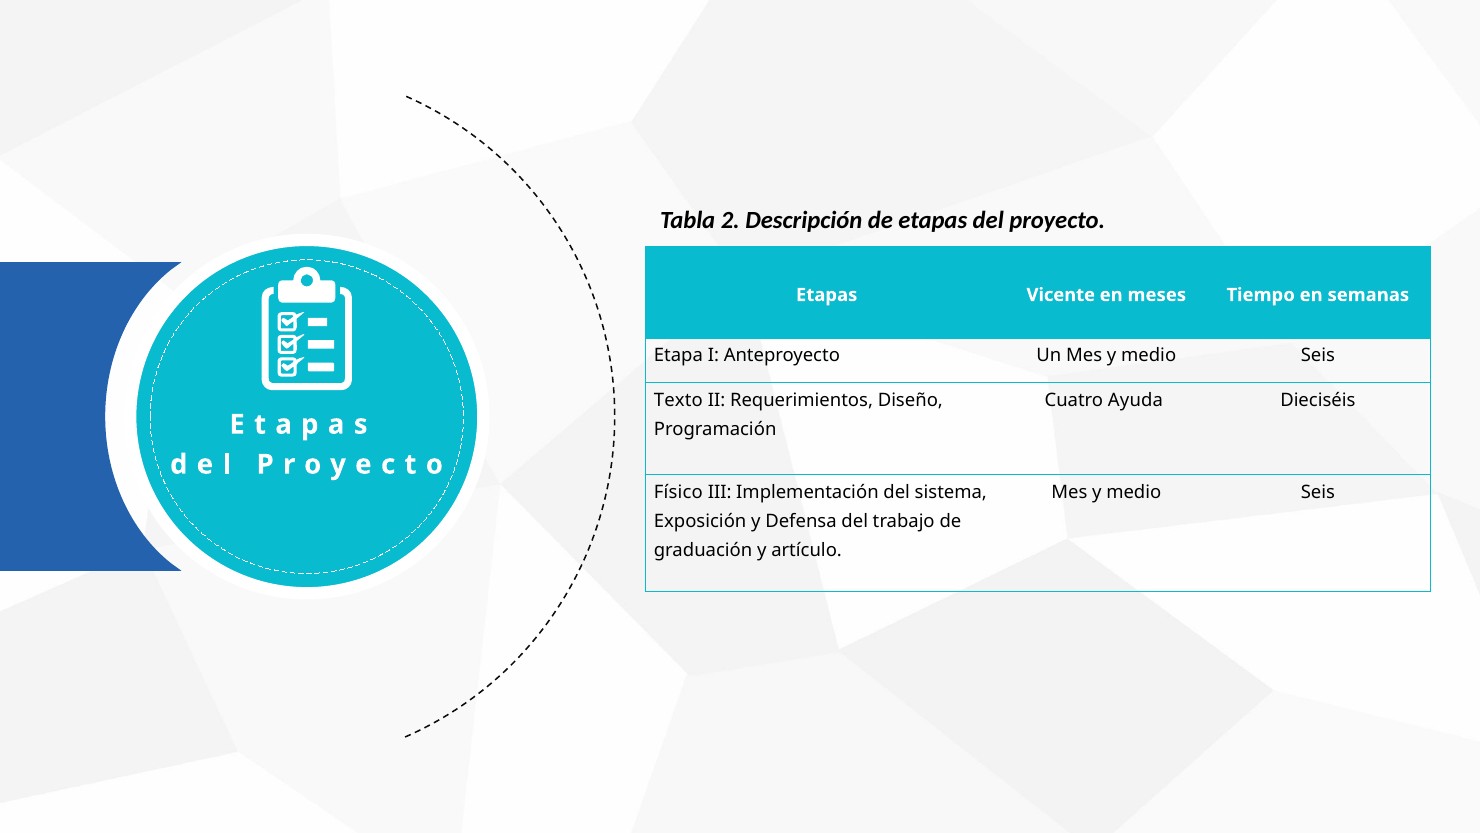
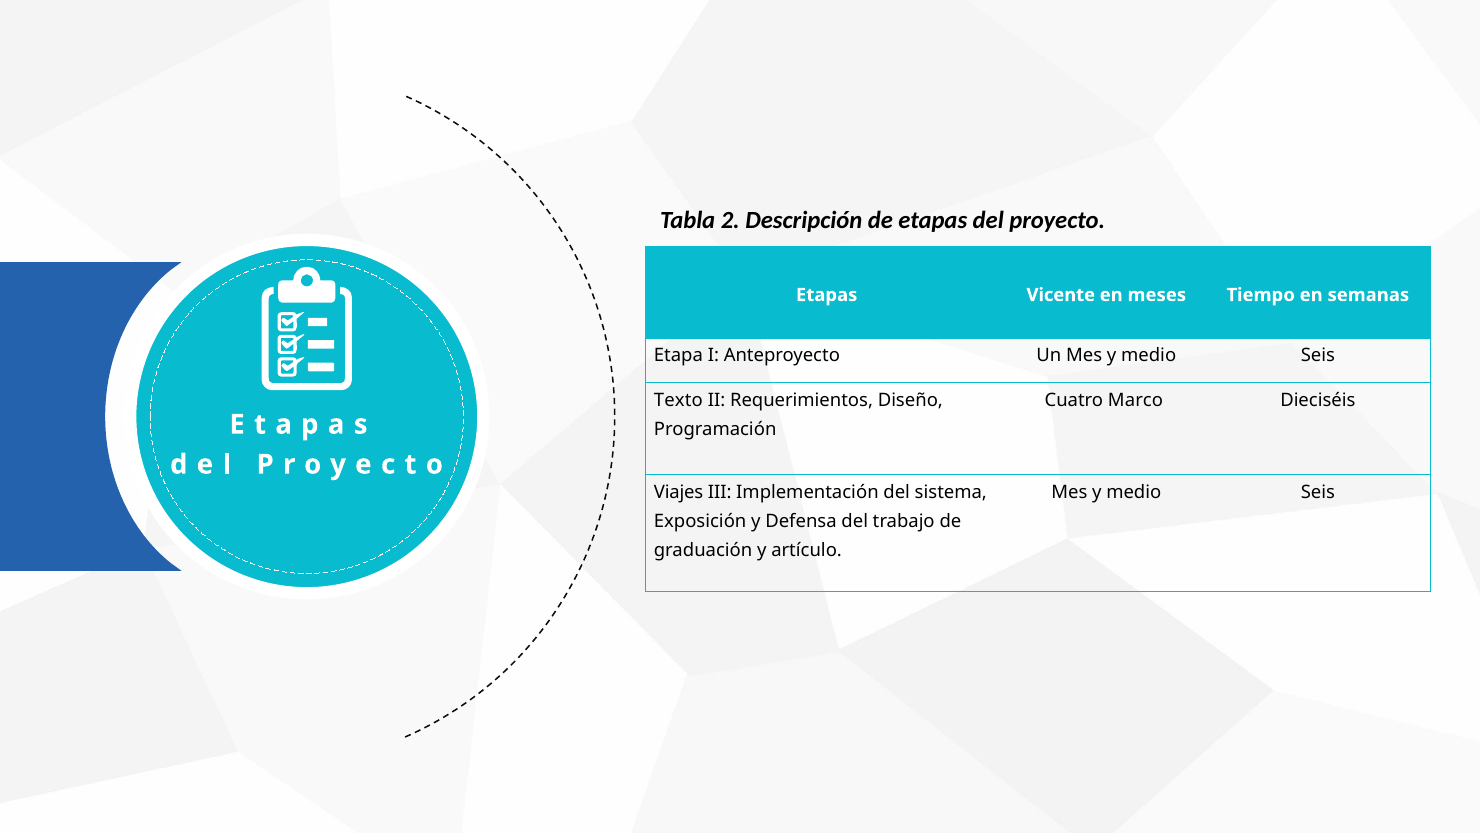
Ayuda: Ayuda -> Marco
Físico: Físico -> Viajes
